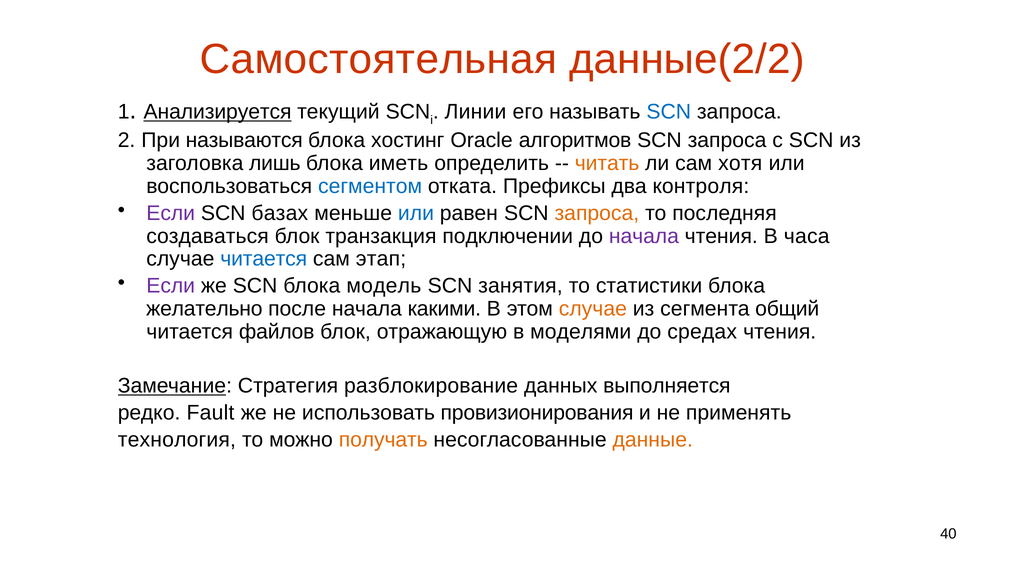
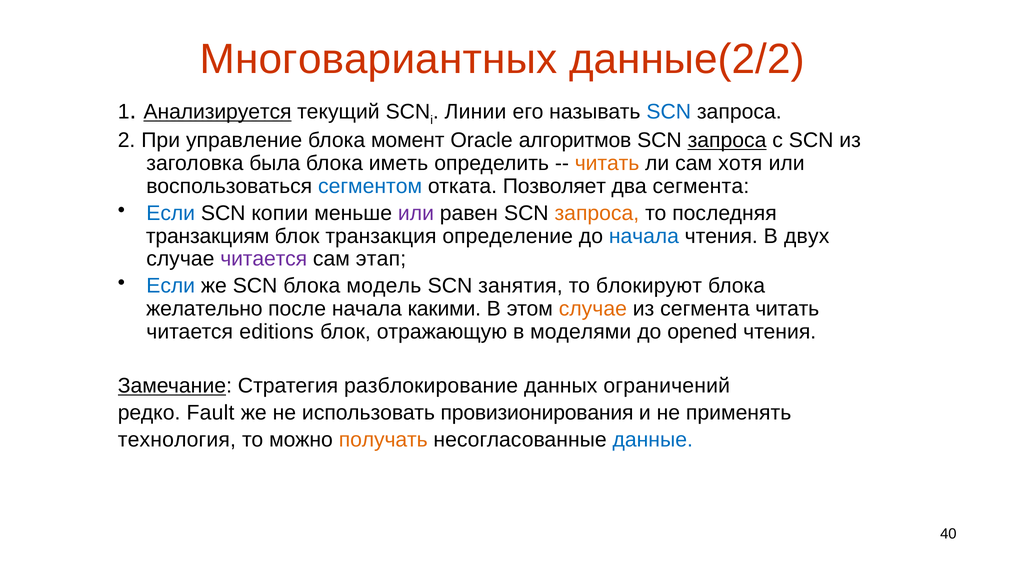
Самостоятельная: Самостоятельная -> Многовариантных
называются: называются -> управление
хостинг: хостинг -> момент
запроса at (727, 140) underline: none -> present
лишь: лишь -> была
Префиксы: Префиксы -> Позволяет
два контроля: контроля -> сегмента
Если at (171, 213) colour: purple -> blue
базах: базах -> копии
или at (416, 213) colour: blue -> purple
создаваться: создаваться -> транзакциям
подключении: подключении -> определение
начала at (644, 236) colour: purple -> blue
часа: часа -> двух
читается at (264, 259) colour: blue -> purple
Если at (171, 286) colour: purple -> blue
статистики: статистики -> блокируют
сегмента общий: общий -> читать
файлов: файлов -> editions
средах: средах -> opened
выполняется: выполняется -> ограничений
данные colour: orange -> blue
